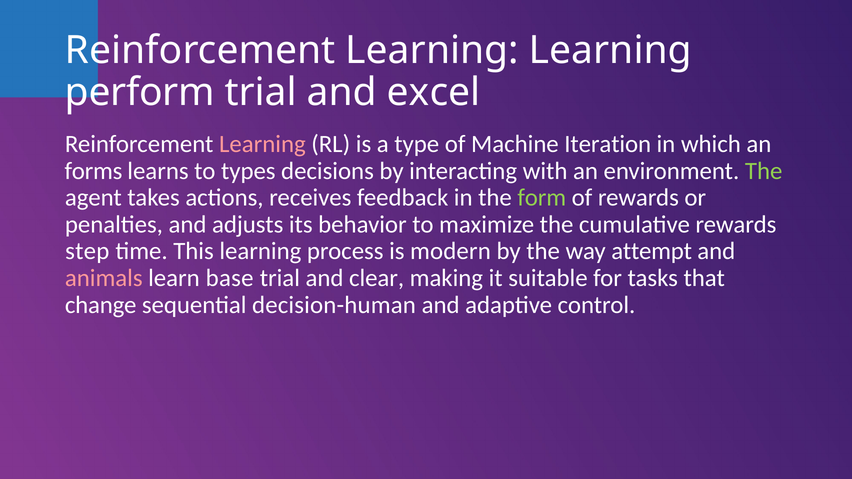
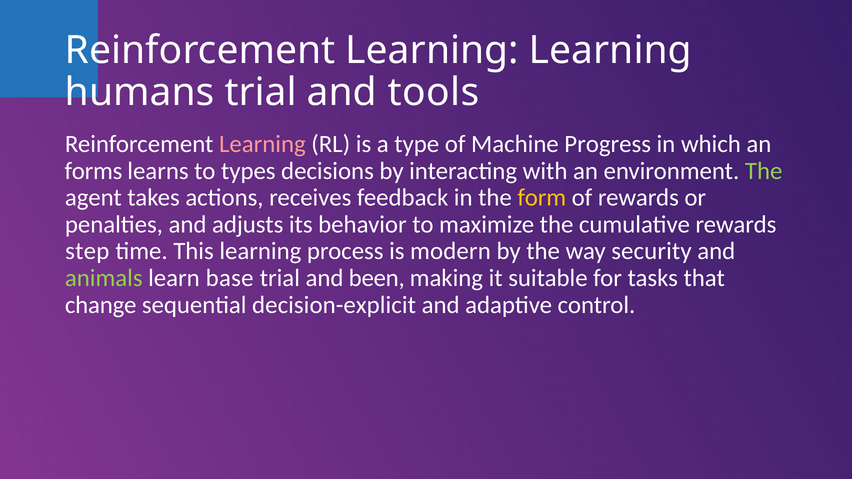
perform: perform -> humans
excel: excel -> tools
Iteration: Iteration -> Progress
form colour: light green -> yellow
attempt: attempt -> security
animals colour: pink -> light green
clear: clear -> been
decision-human: decision-human -> decision-explicit
